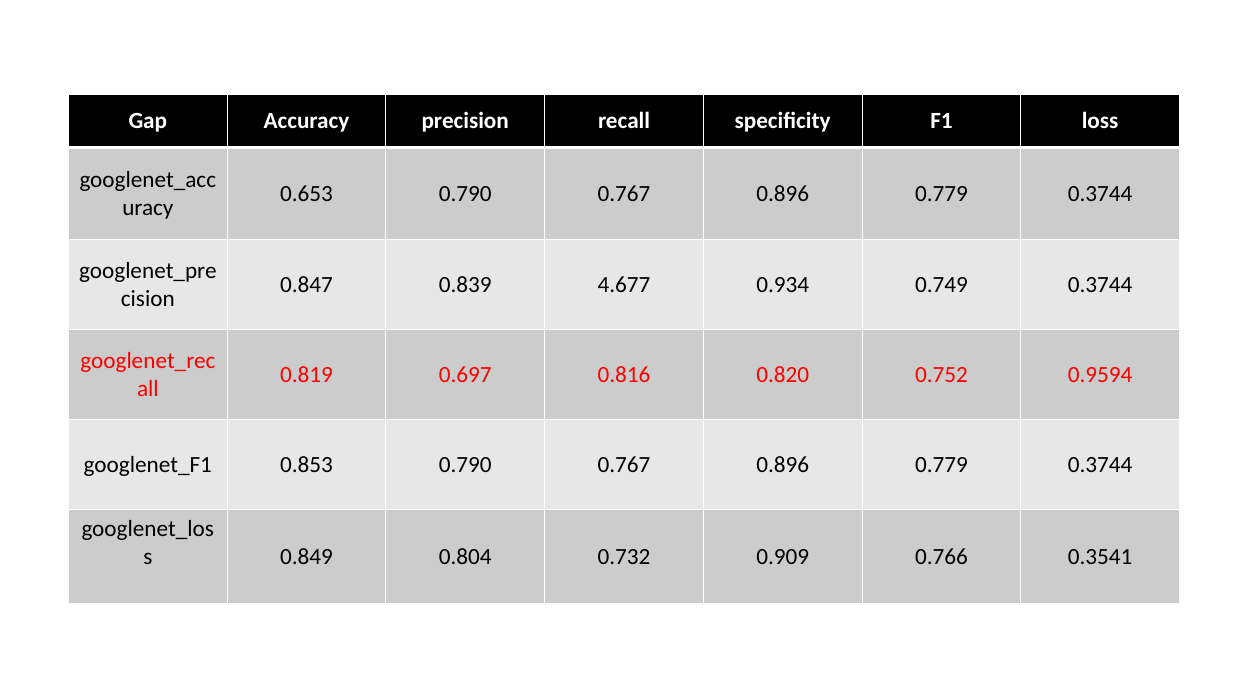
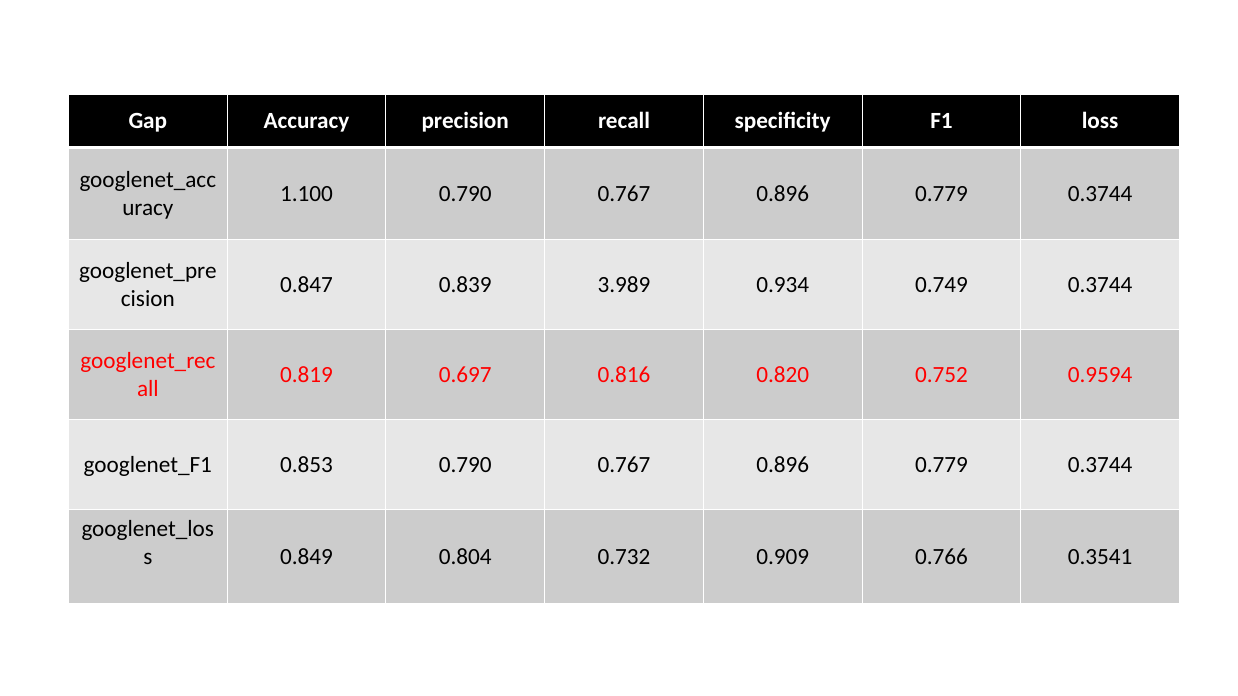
0.653: 0.653 -> 1.100
4.677: 4.677 -> 3.989
